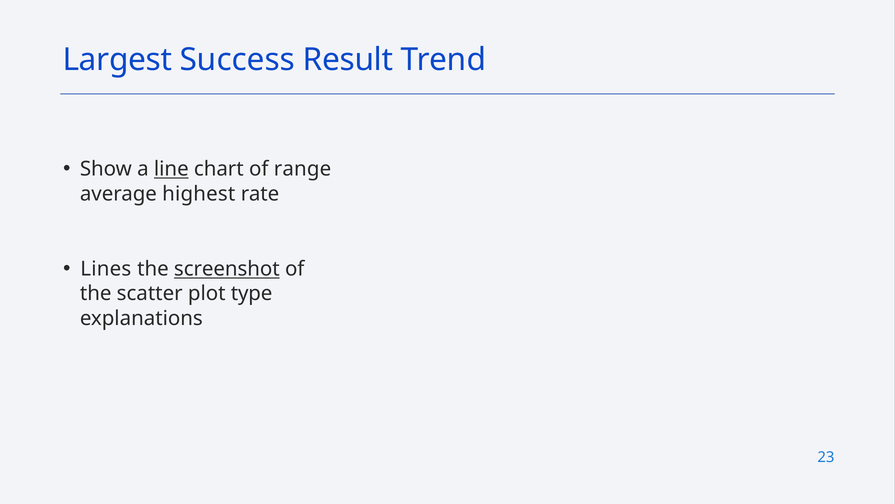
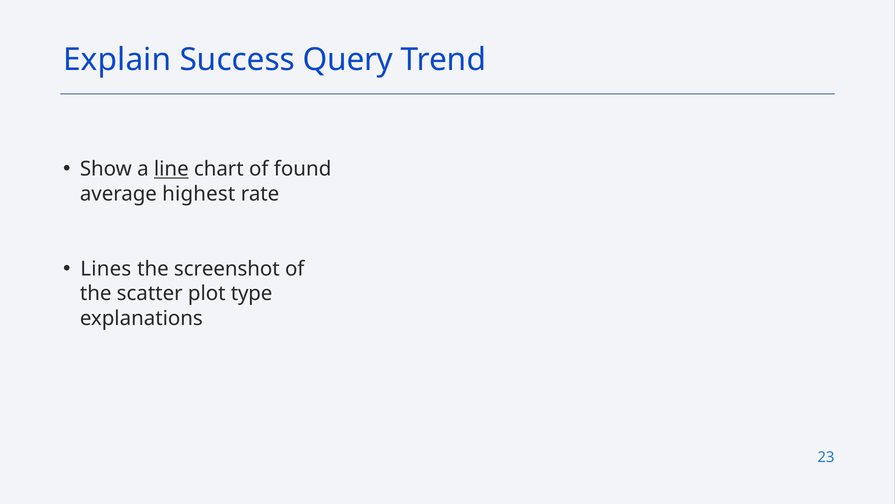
Largest: Largest -> Explain
Result: Result -> Query
range: range -> found
screenshot underline: present -> none
